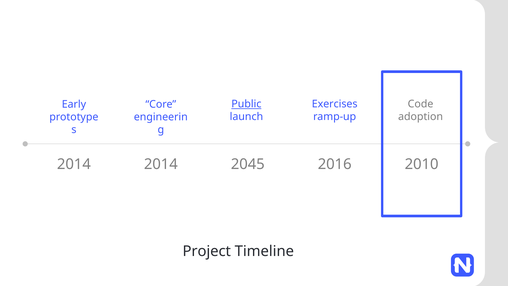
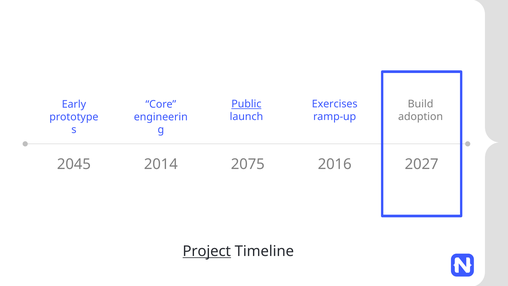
Code: Code -> Build
2014 at (74, 164): 2014 -> 2045
2045: 2045 -> 2075
2010: 2010 -> 2027
Project underline: none -> present
